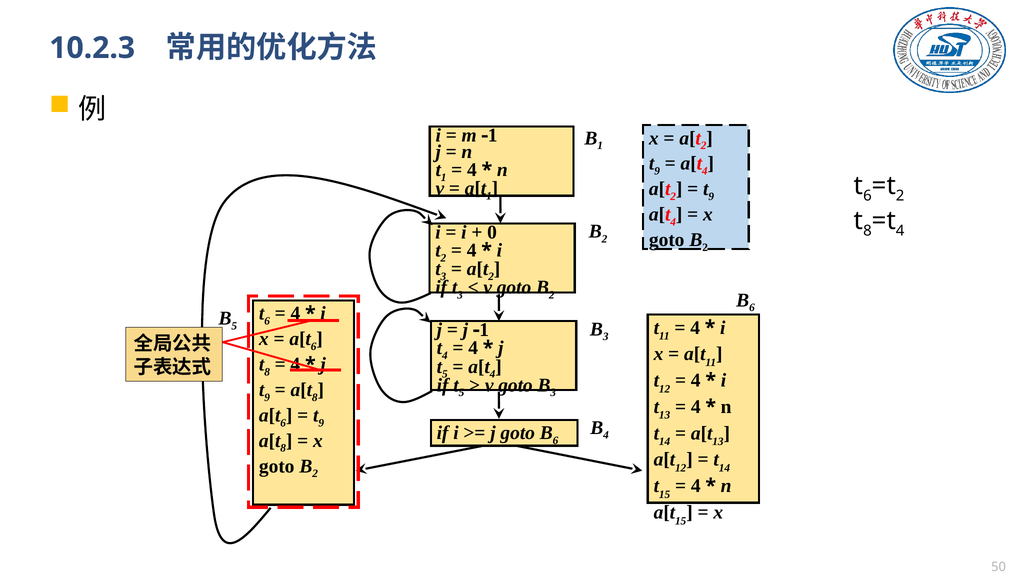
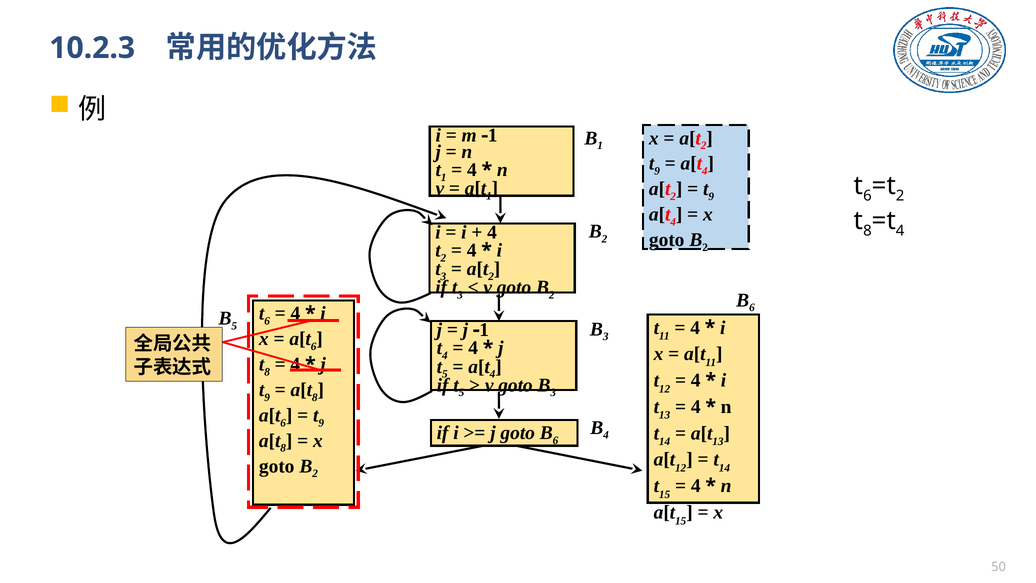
0 at (492, 232): 0 -> 4
